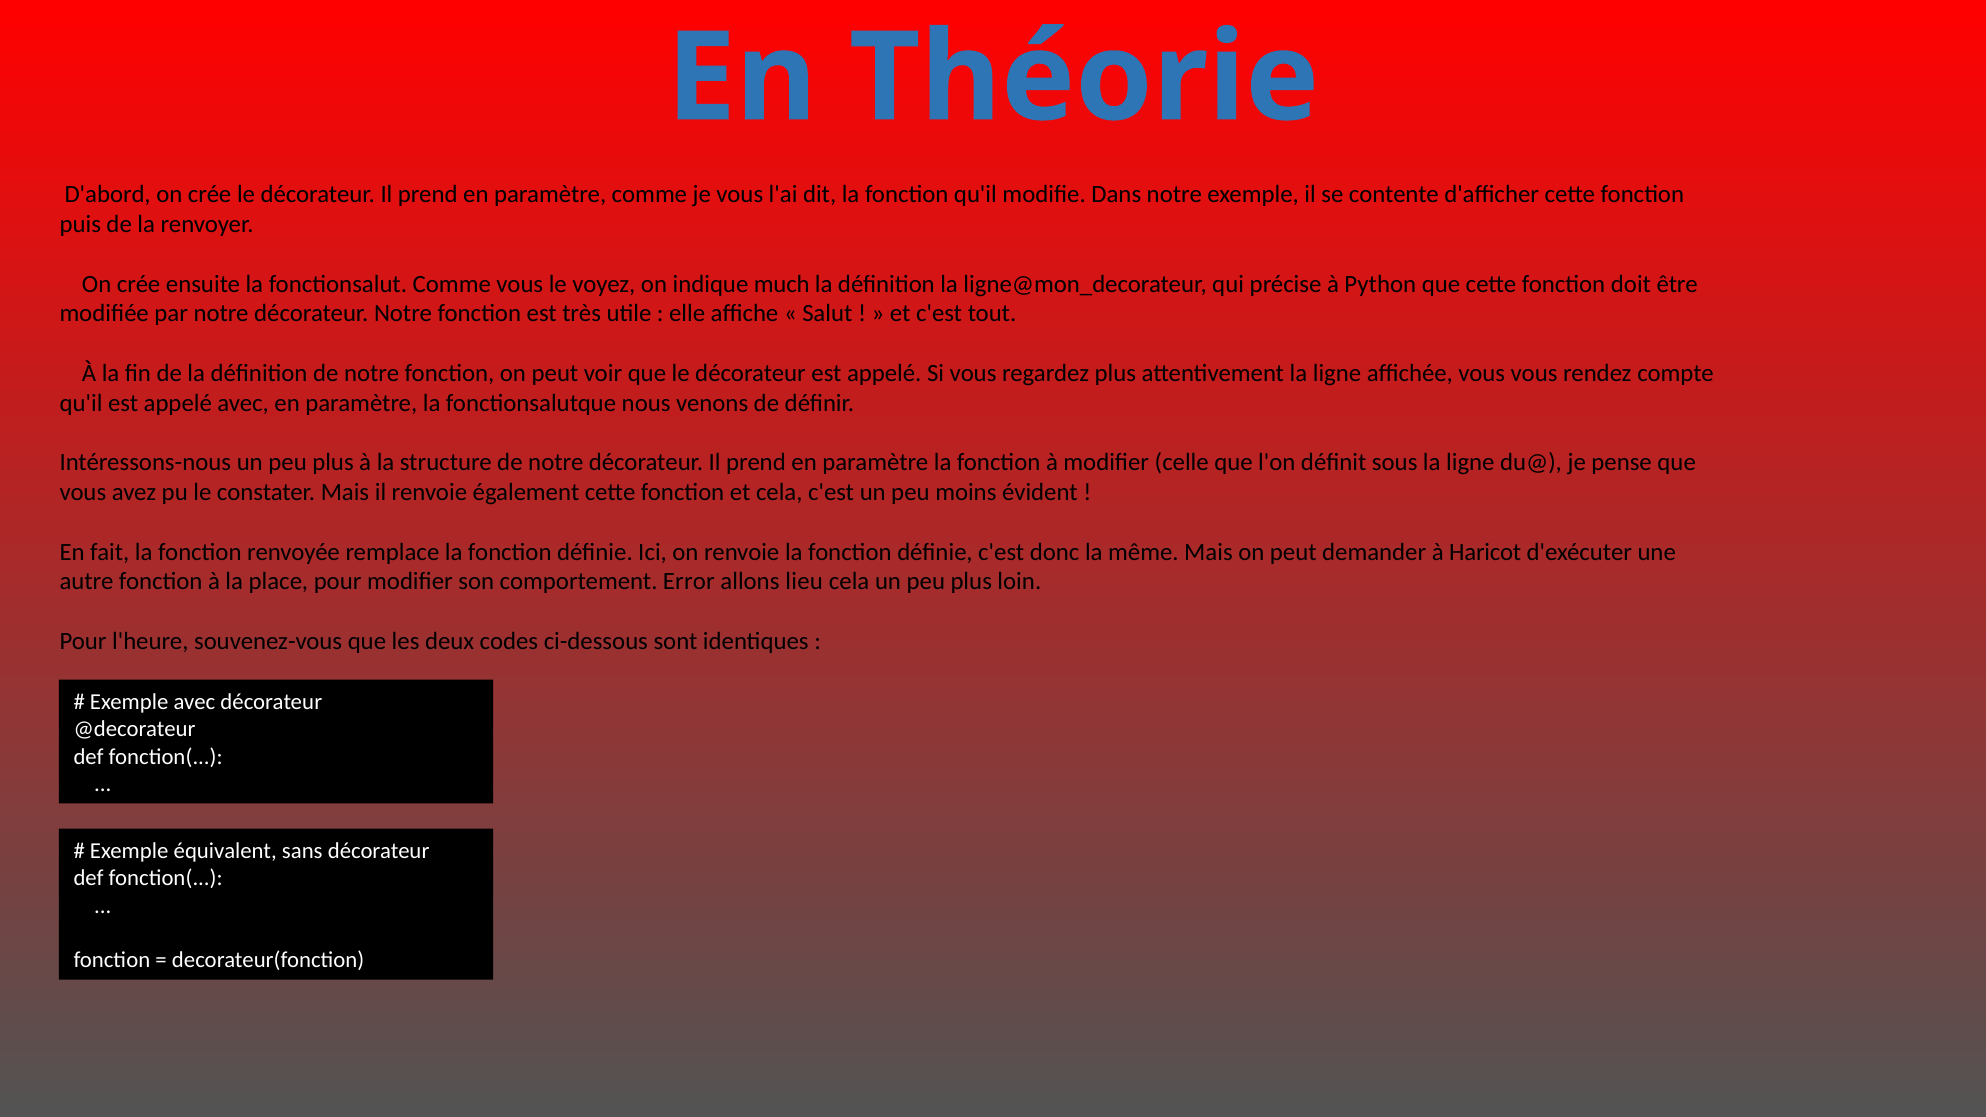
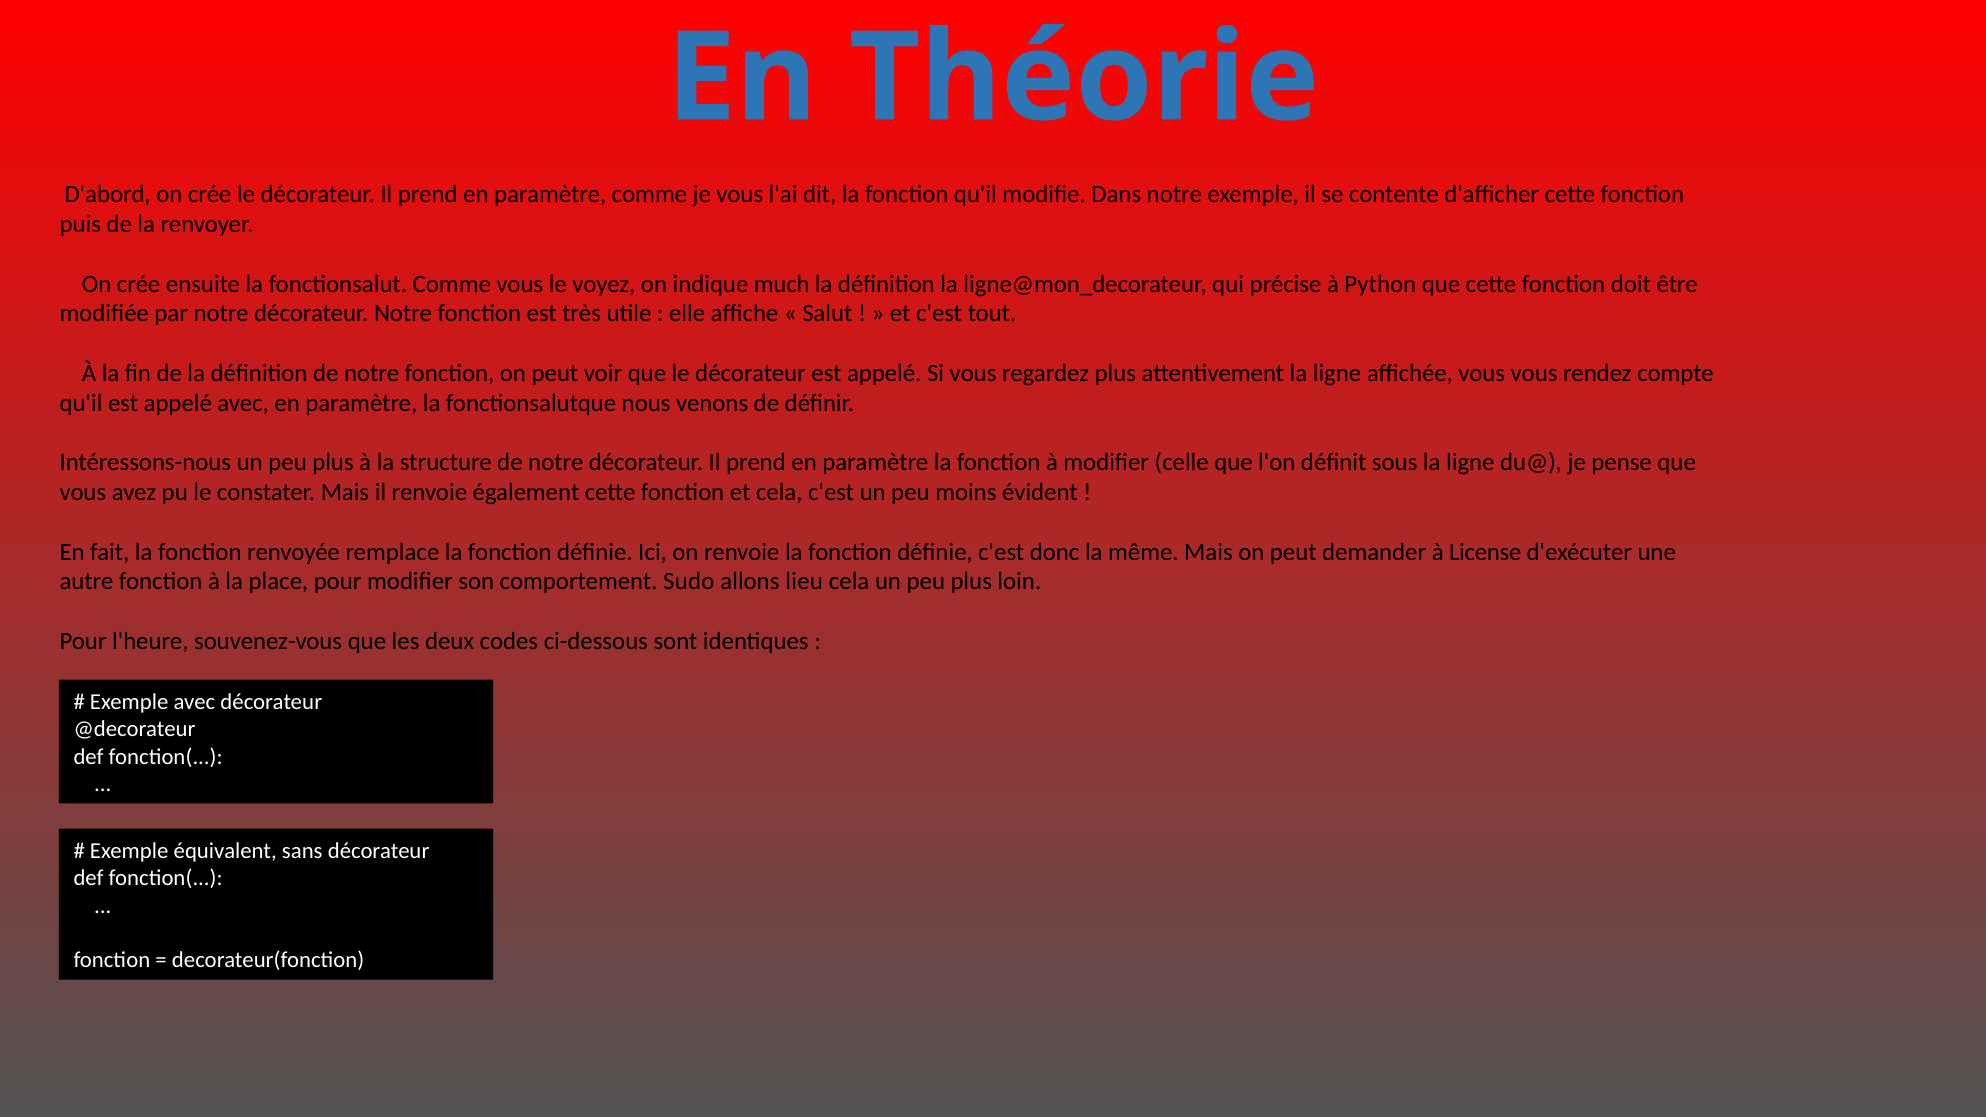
Haricot: Haricot -> License
Error: Error -> Sudo
